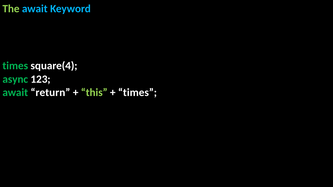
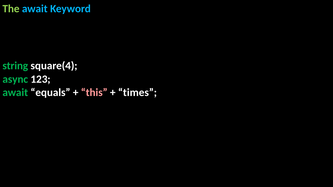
times at (15, 66): times -> string
return: return -> equals
this colour: light green -> pink
